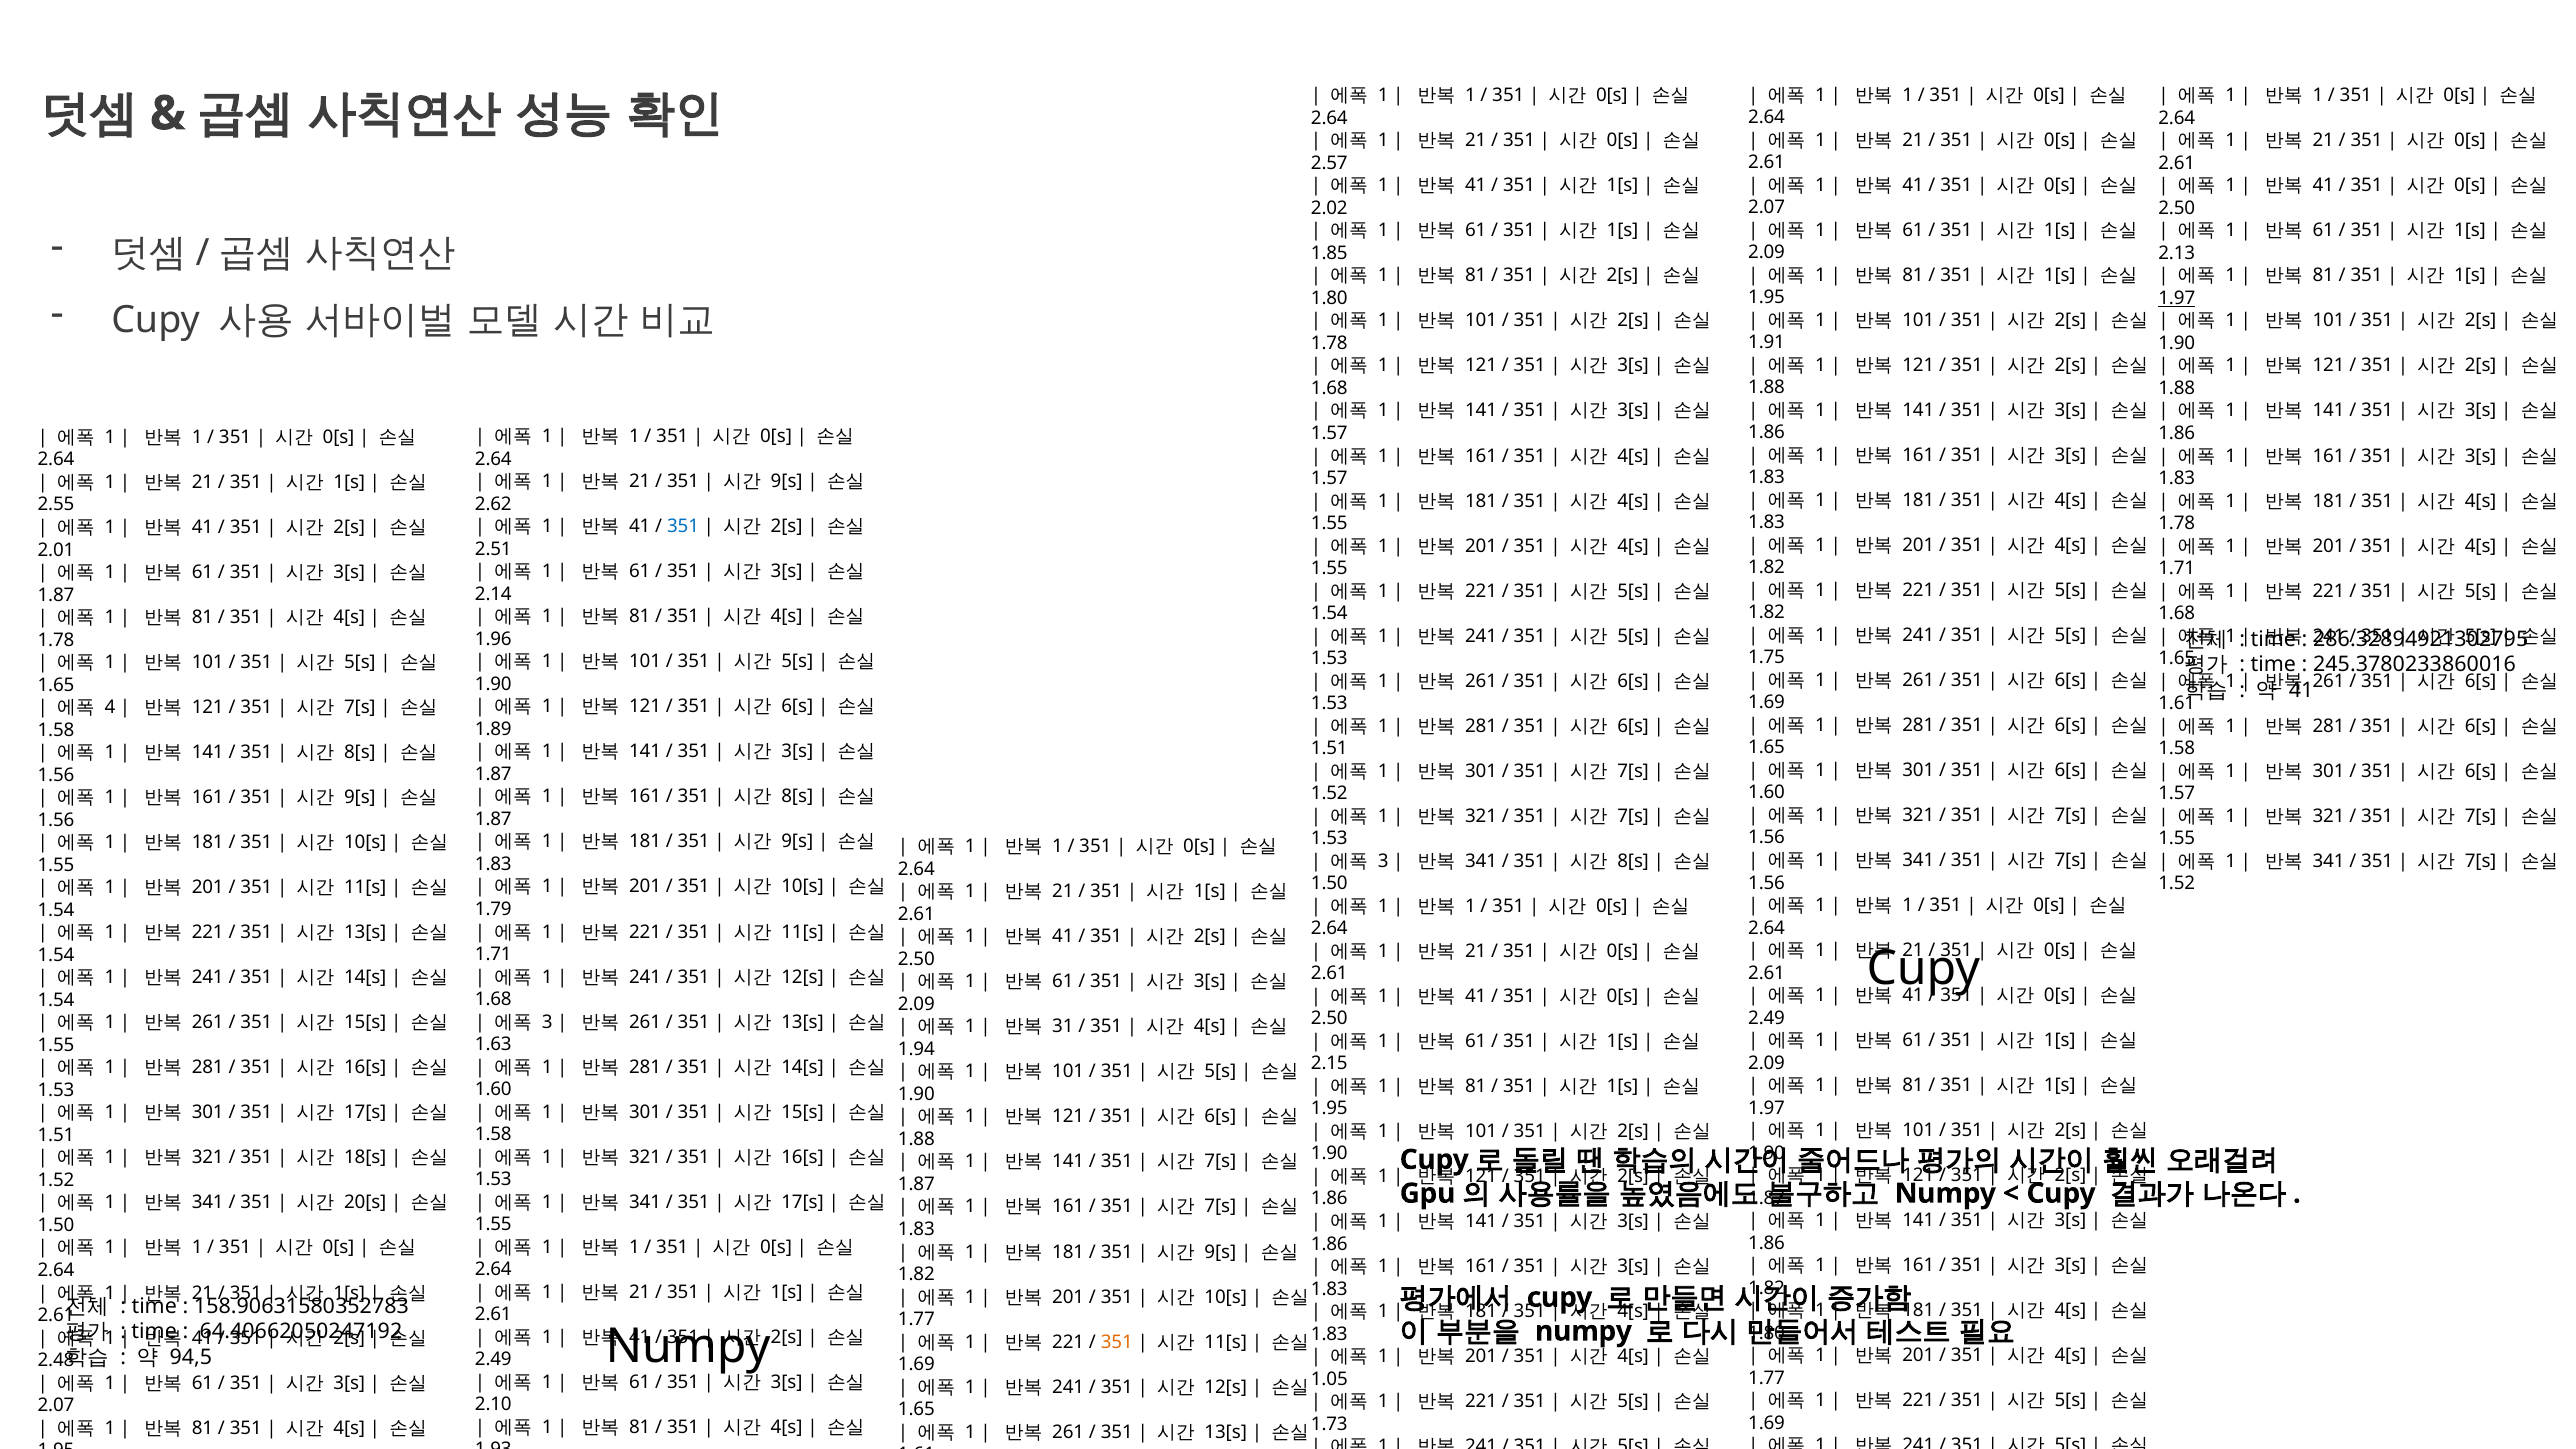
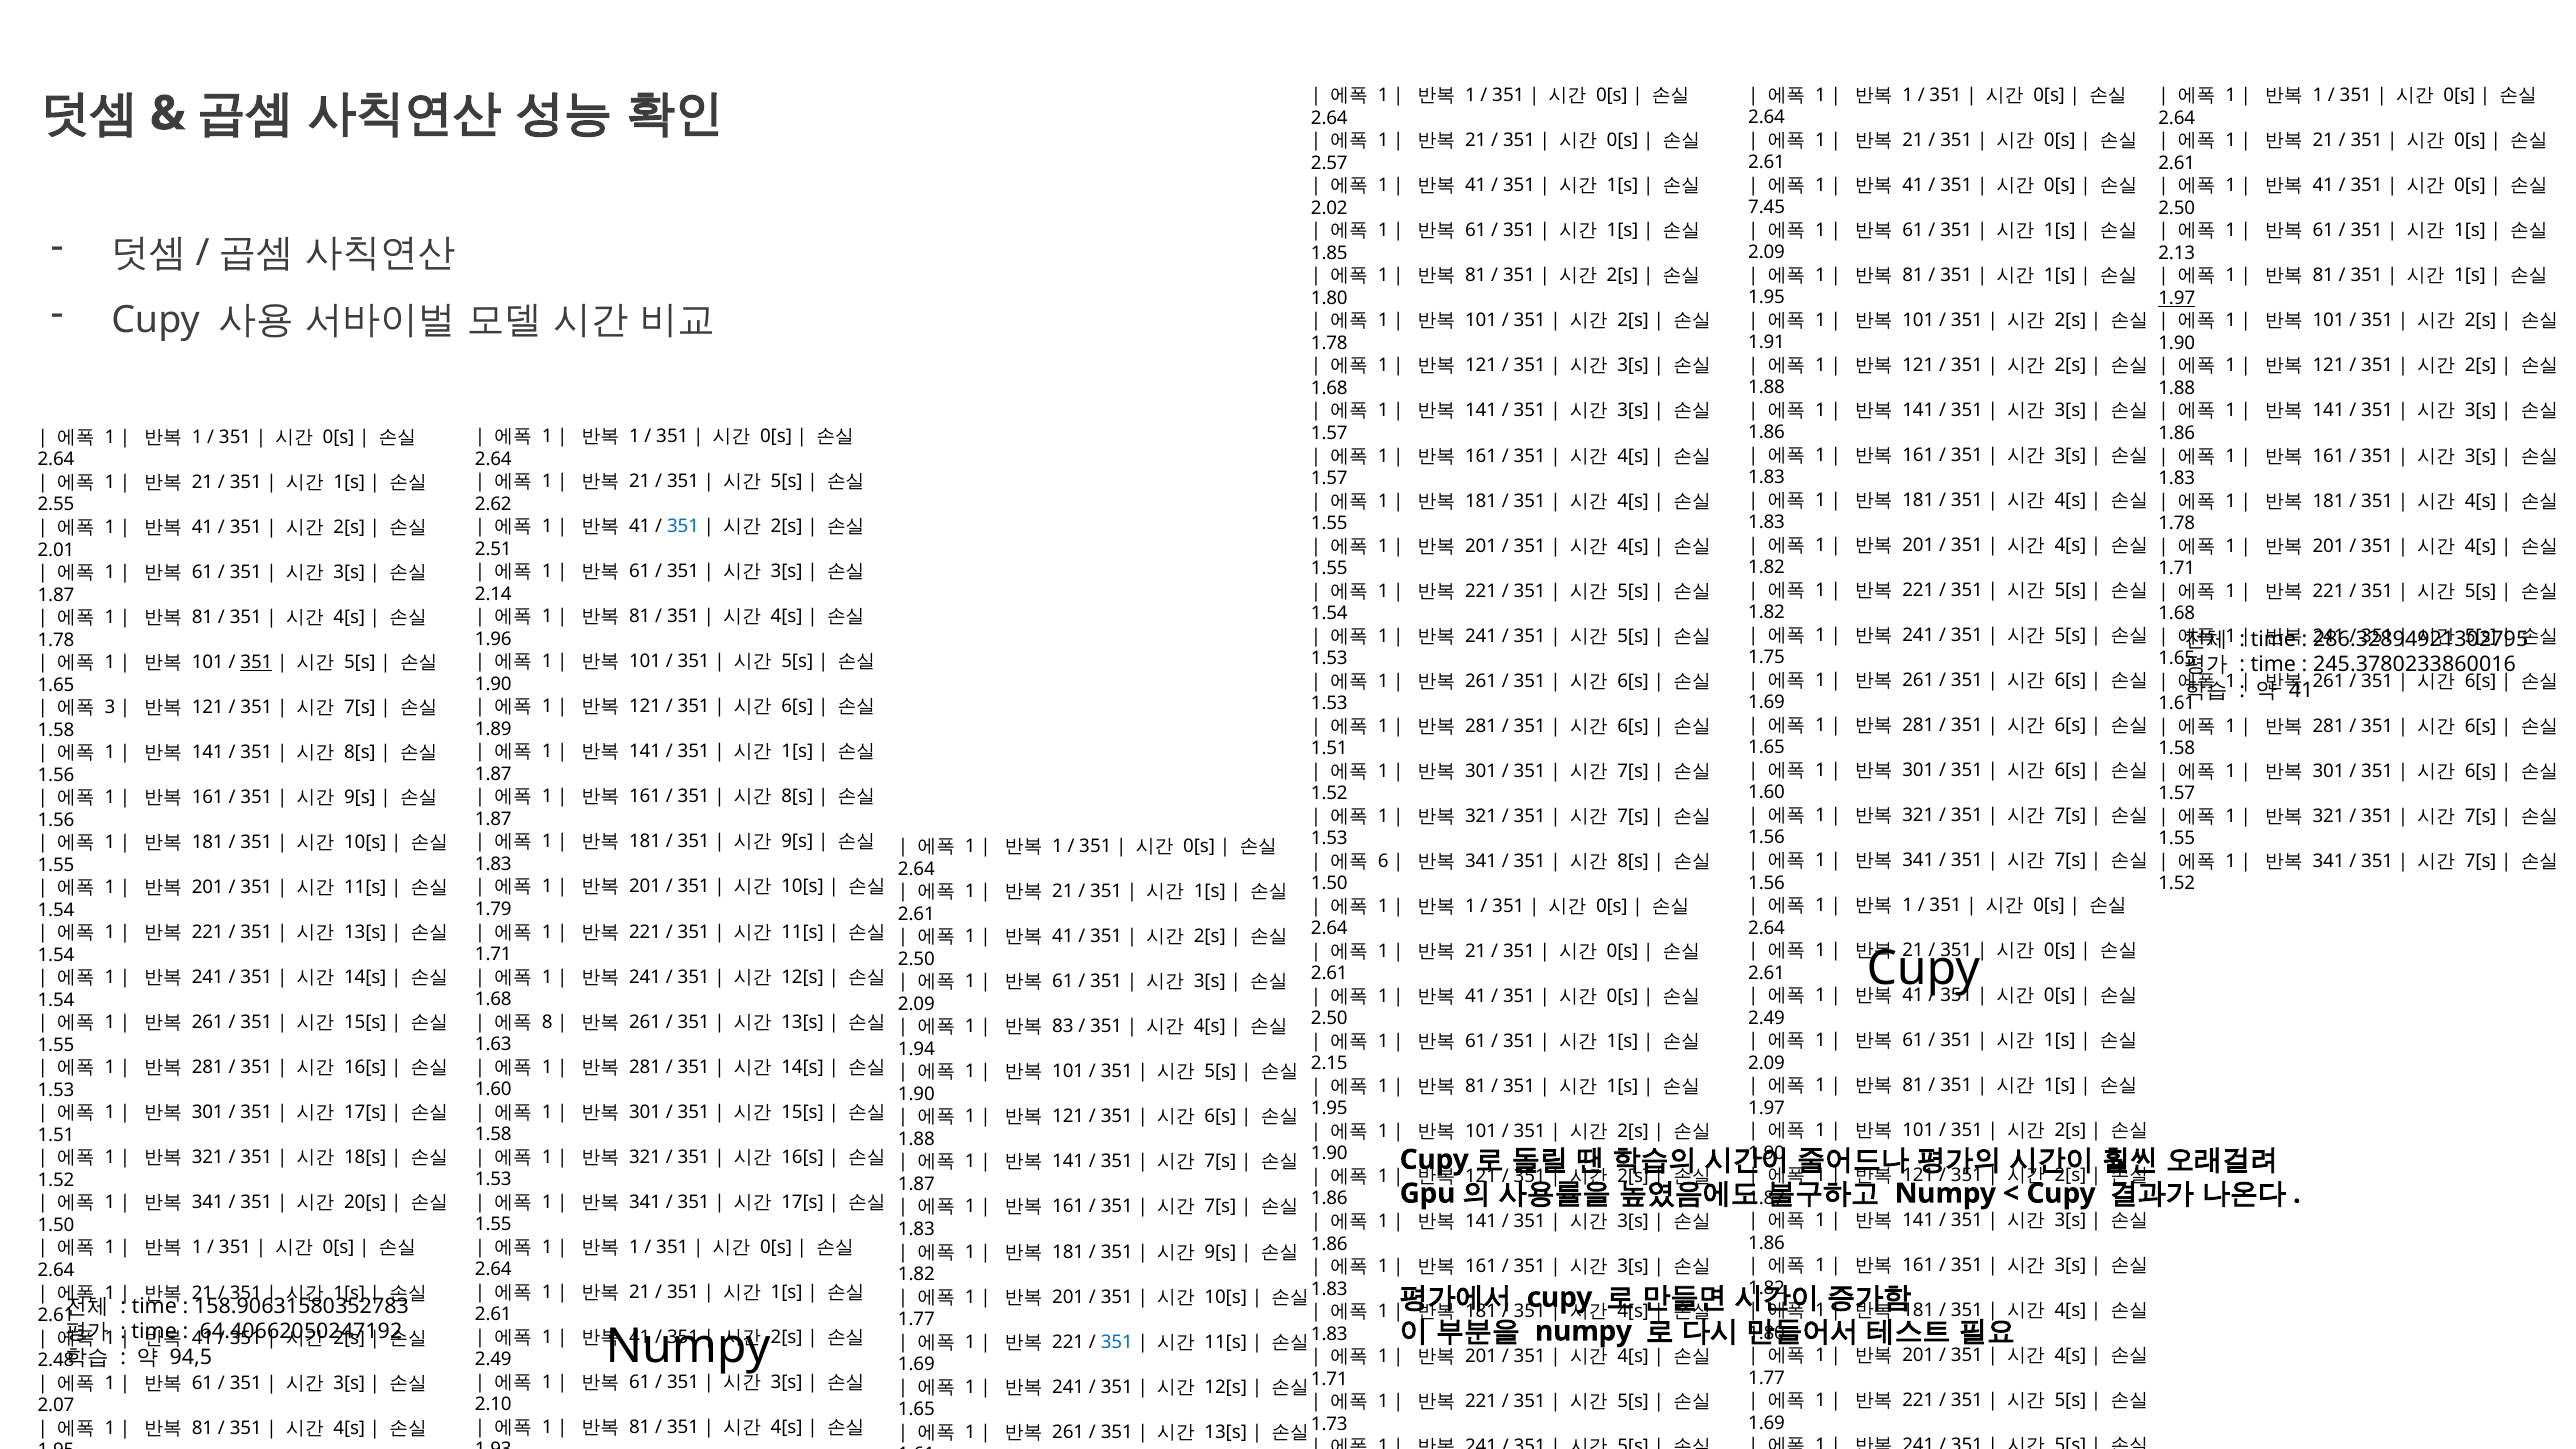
2.07 at (1767, 207): 2.07 -> 7.45
9[s at (787, 482): 9[s -> 5[s
351 at (256, 662) underline: none -> present
4: 4 -> 3
3[s at (797, 752): 3[s -> 1[s
3 at (1383, 861): 3 -> 6
3 at (547, 1022): 3 -> 8
31: 31 -> 83
351 at (1117, 1342) colour: orange -> blue
1.05 at (1329, 1379): 1.05 -> 1.71
